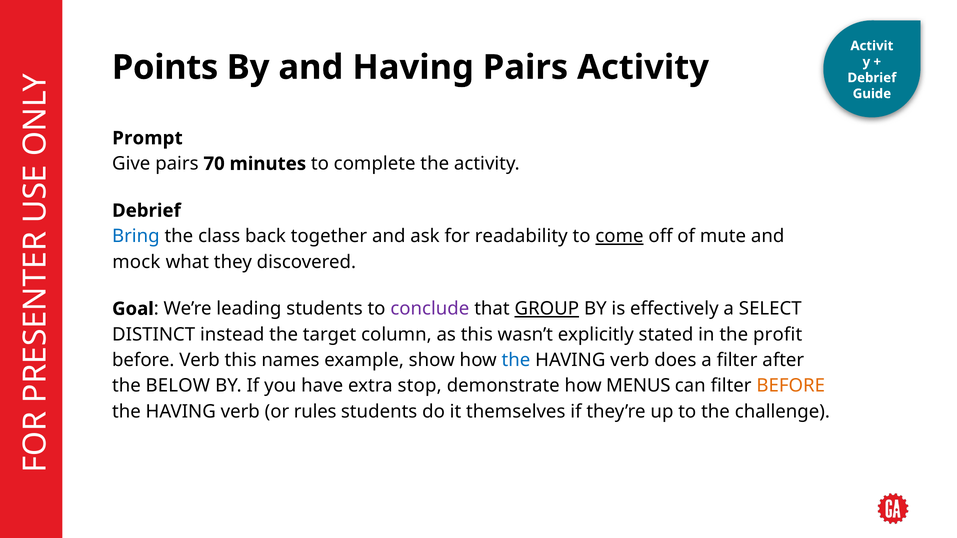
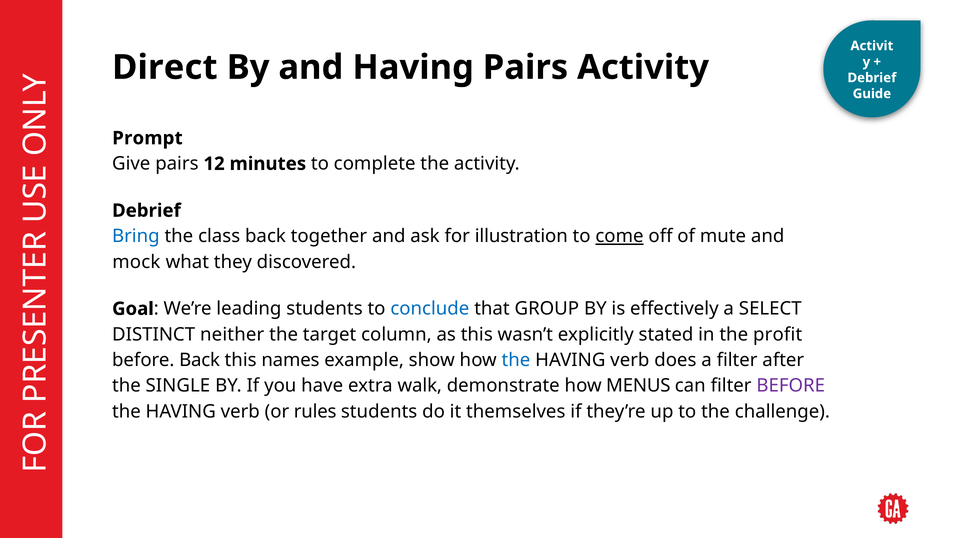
Points: Points -> Direct
70: 70 -> 12
readability: readability -> illustration
conclude colour: purple -> blue
GROUP underline: present -> none
instead: instead -> neither
before Verb: Verb -> Back
BELOW: BELOW -> SINGLE
stop: stop -> walk
BEFORE at (791, 386) colour: orange -> purple
